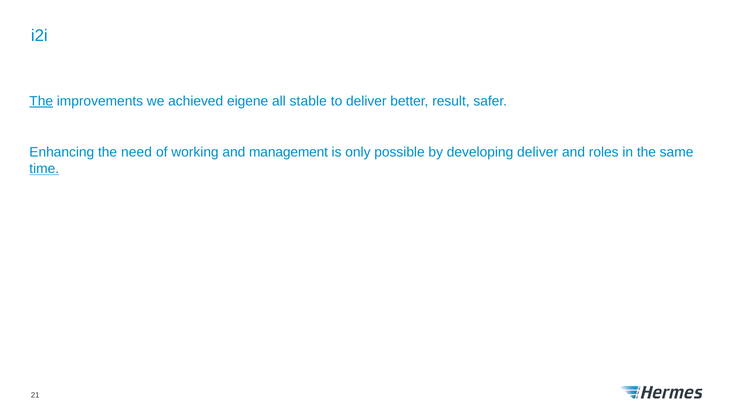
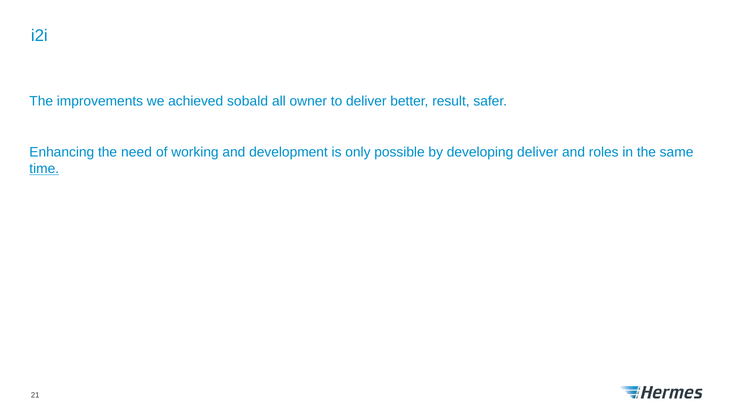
The at (41, 101) underline: present -> none
eigene: eigene -> sobald
stable: stable -> owner
management: management -> development
